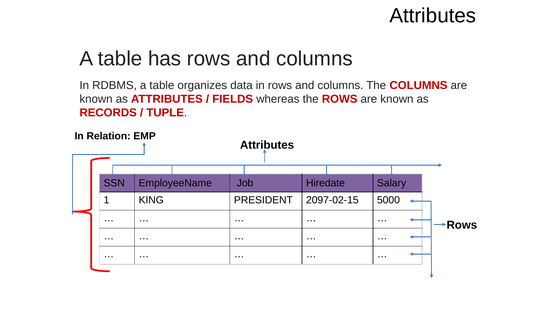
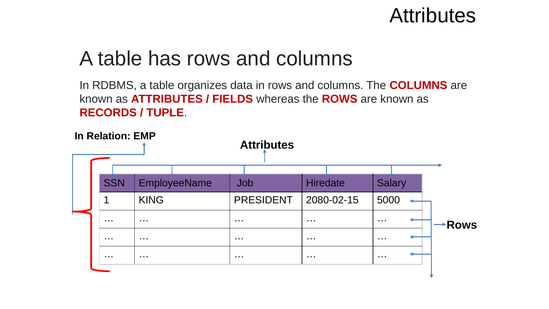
2097-02-15: 2097-02-15 -> 2080-02-15
